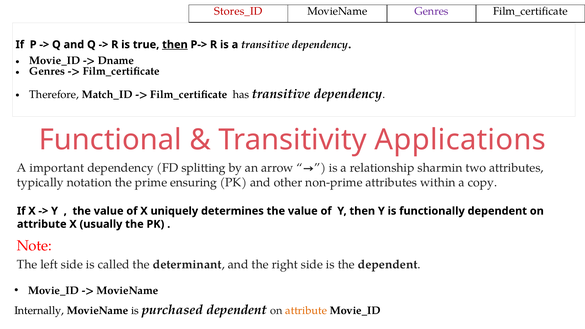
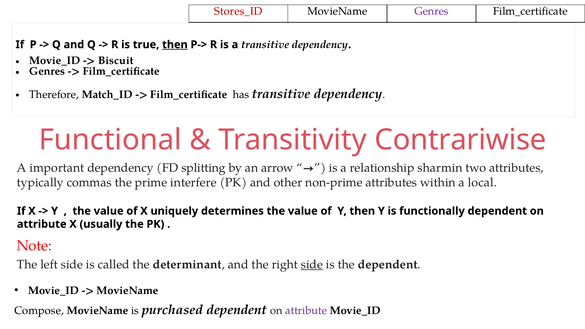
Dname: Dname -> Biscuit
Applications: Applications -> Contrariwise
notation: notation -> commas
ensuring: ensuring -> interfere
copy: copy -> local
side at (312, 264) underline: none -> present
Internally: Internally -> Compose
attribute at (306, 311) colour: orange -> purple
